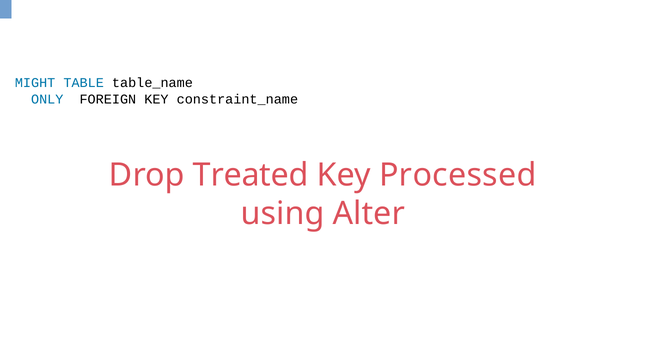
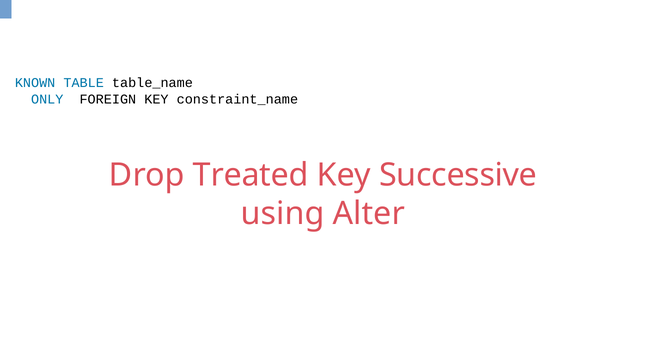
MIGHT: MIGHT -> KNOWN
Processed: Processed -> Successive
